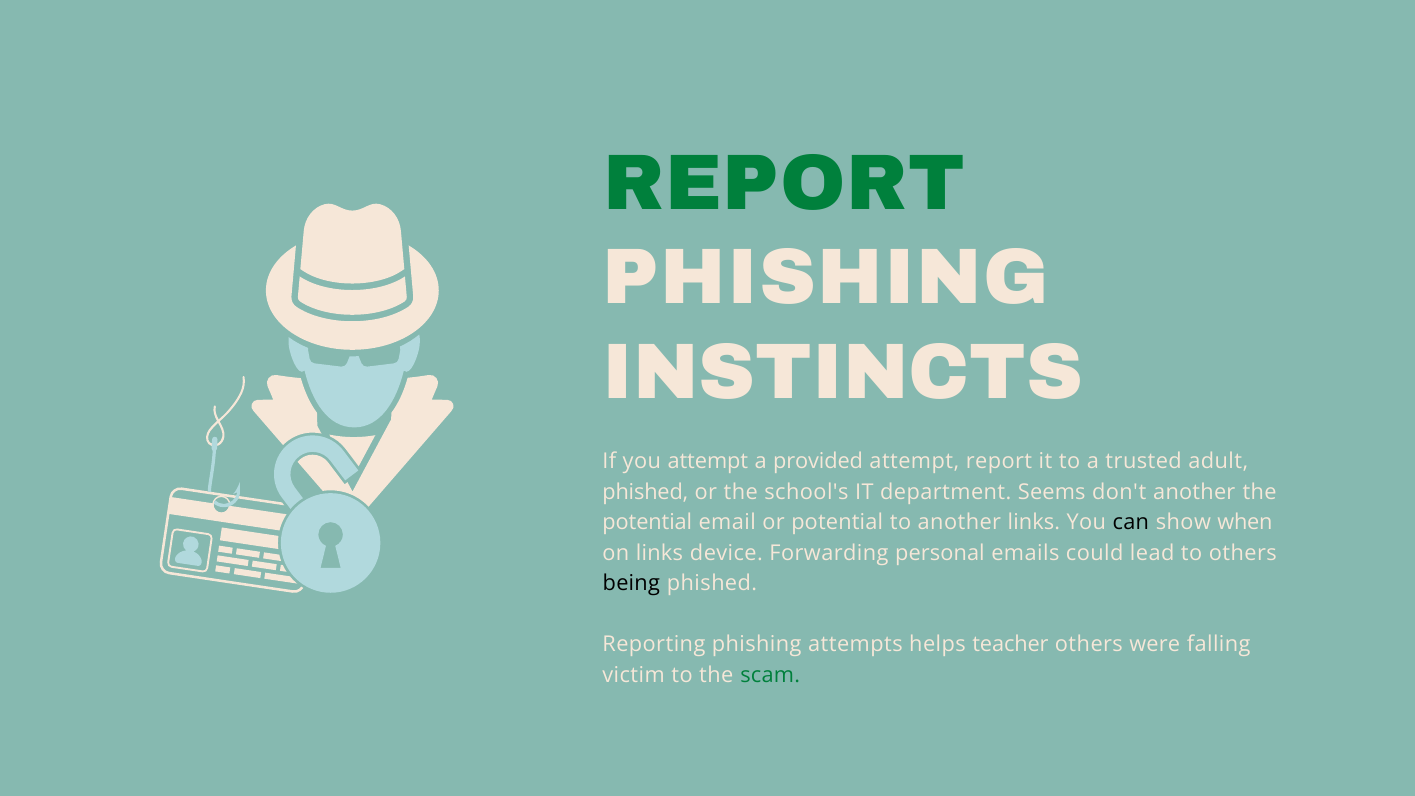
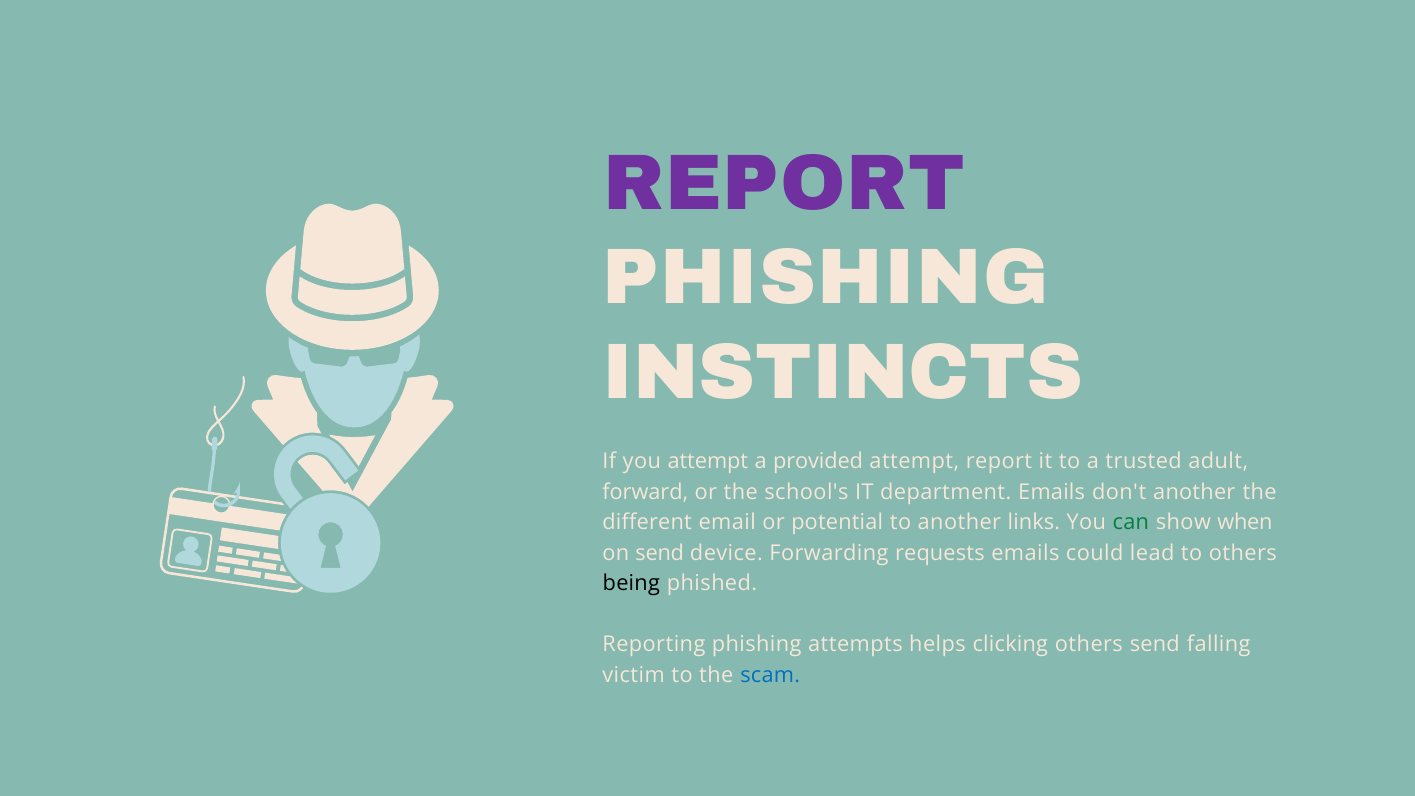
REPORT at (784, 184) colour: green -> purple
phished at (645, 492): phished -> forward
department Seems: Seems -> Emails
potential at (647, 523): potential -> different
can colour: black -> green
on links: links -> send
personal: personal -> requests
teacher: teacher -> clicking
others were: were -> send
scam colour: green -> blue
